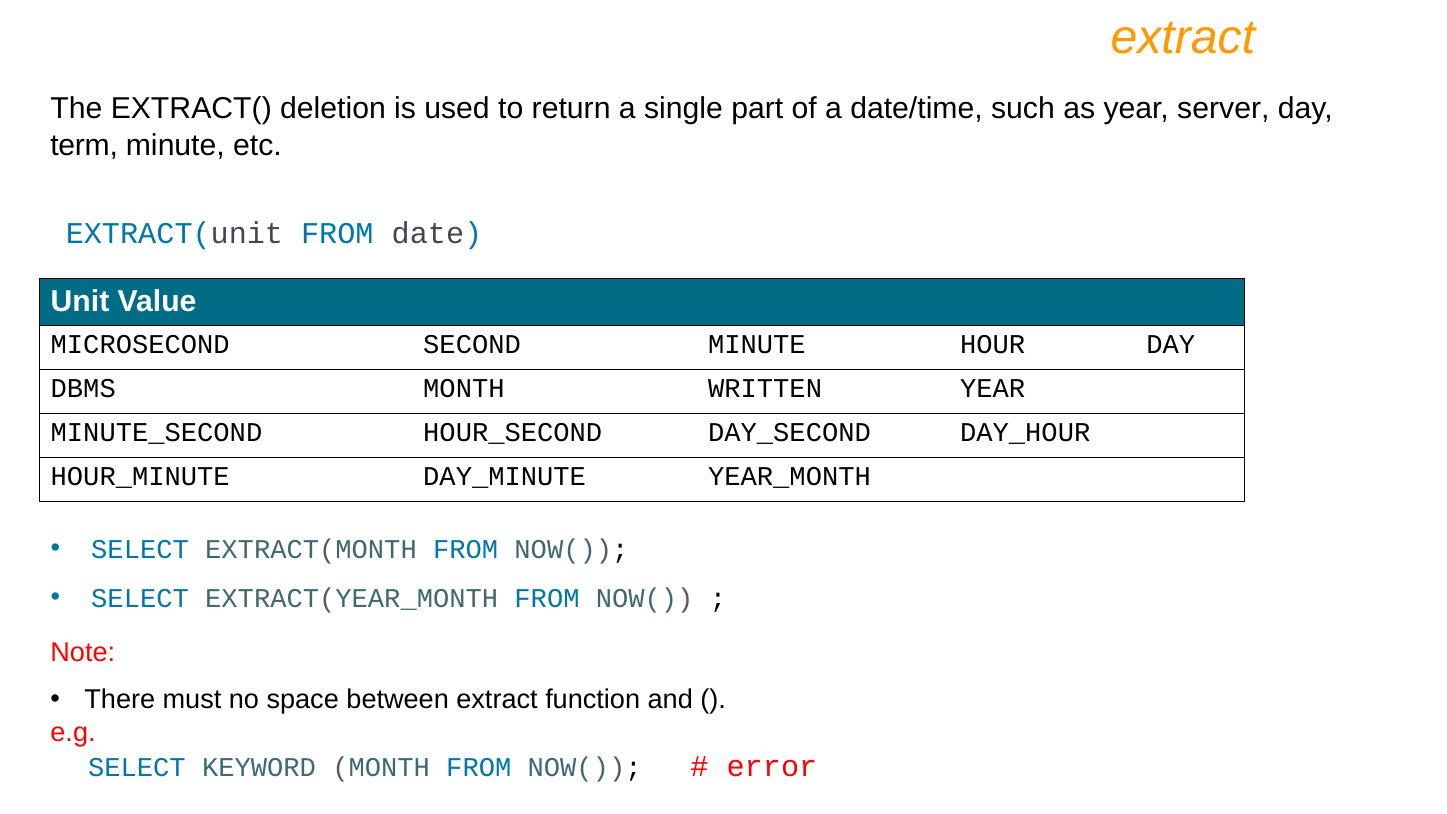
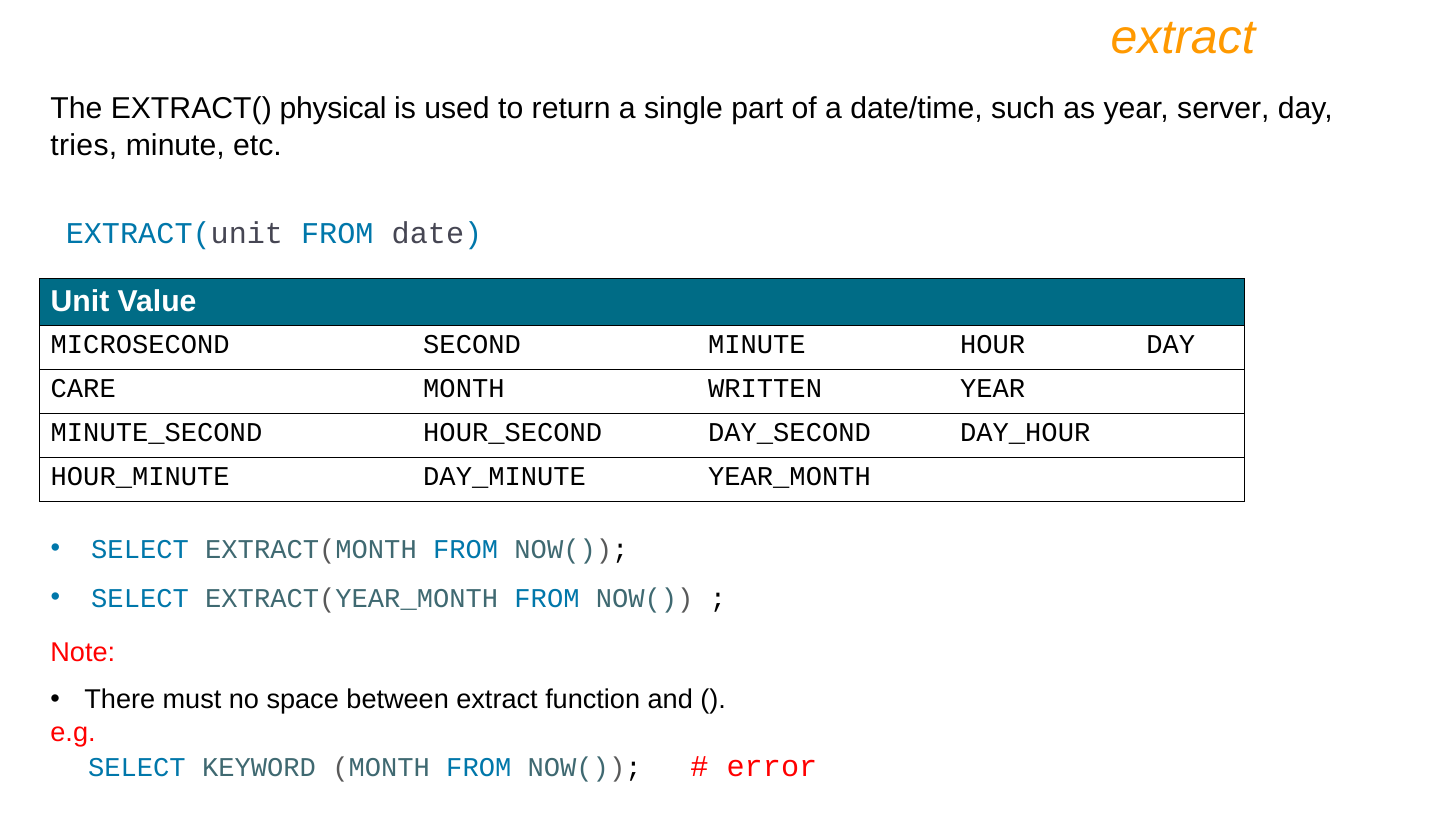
deletion: deletion -> physical
term: term -> tries
DBMS: DBMS -> CARE
